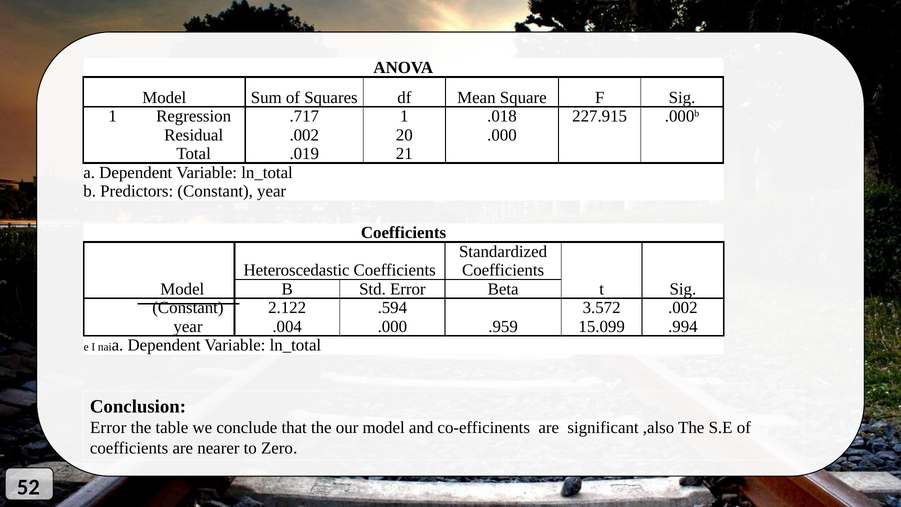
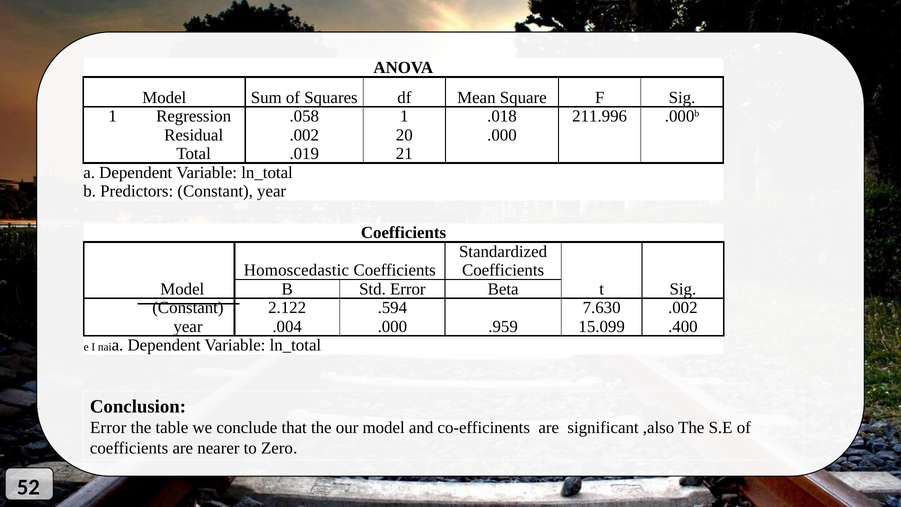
.717: .717 -> .058
227.915: 227.915 -> 211.996
Heteroscedastic: Heteroscedastic -> Homoscedastic
3.572: 3.572 -> 7.630
.994: .994 -> .400
